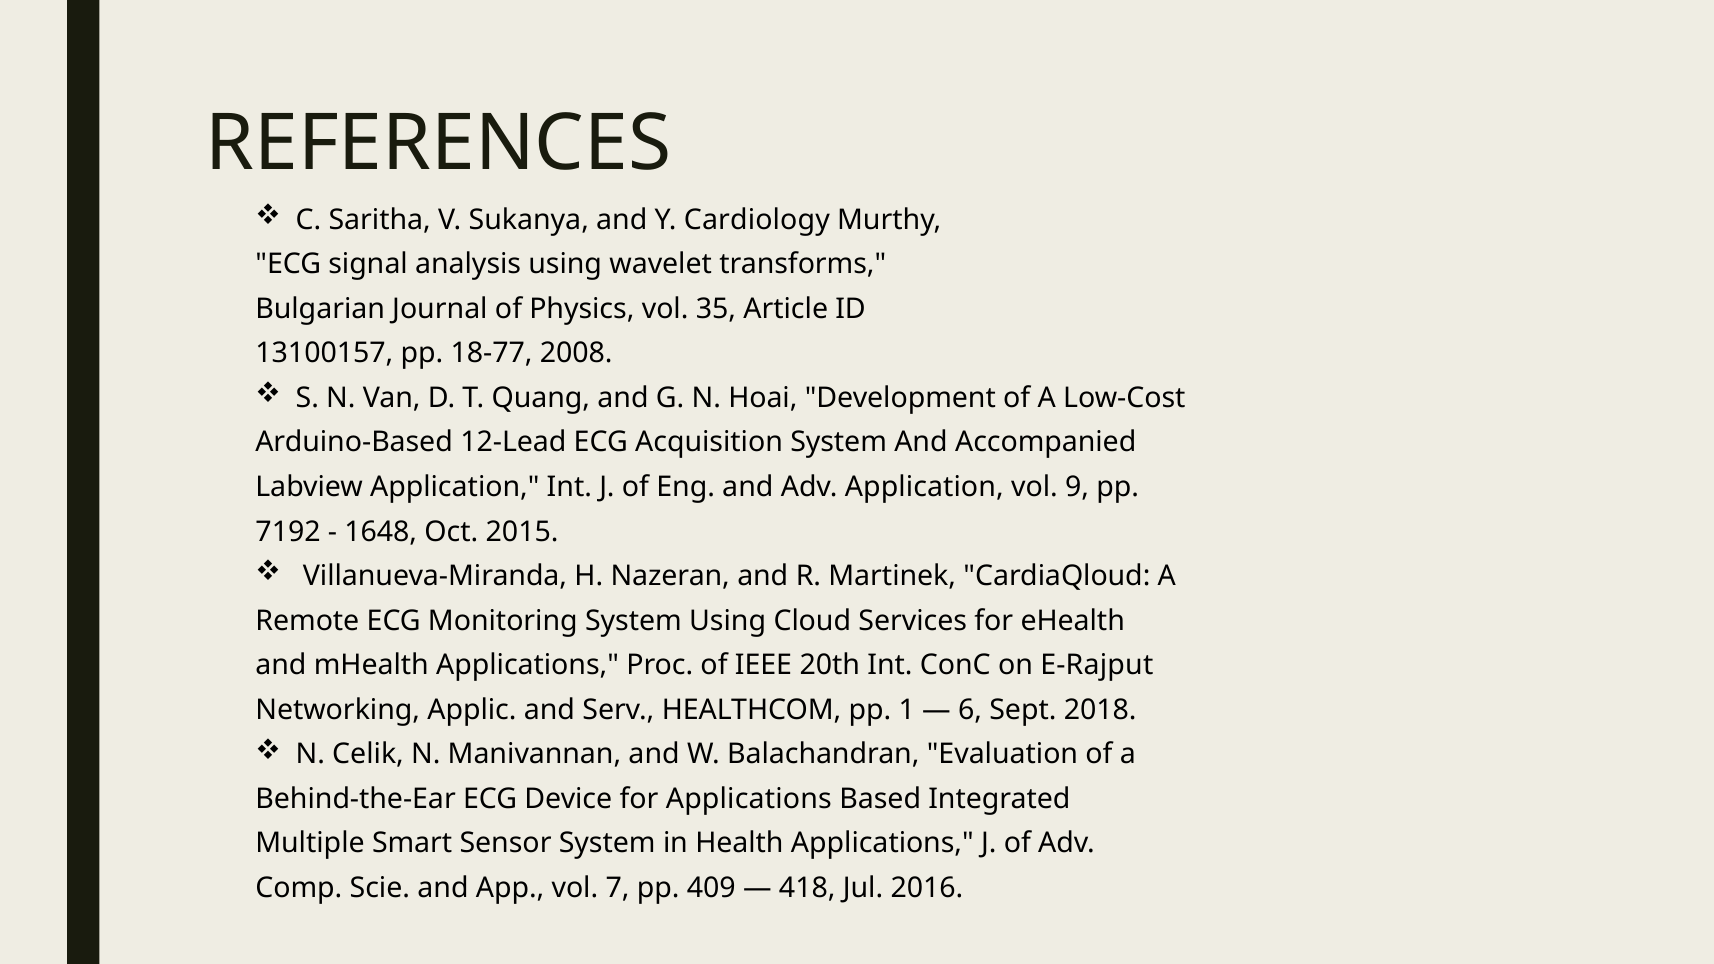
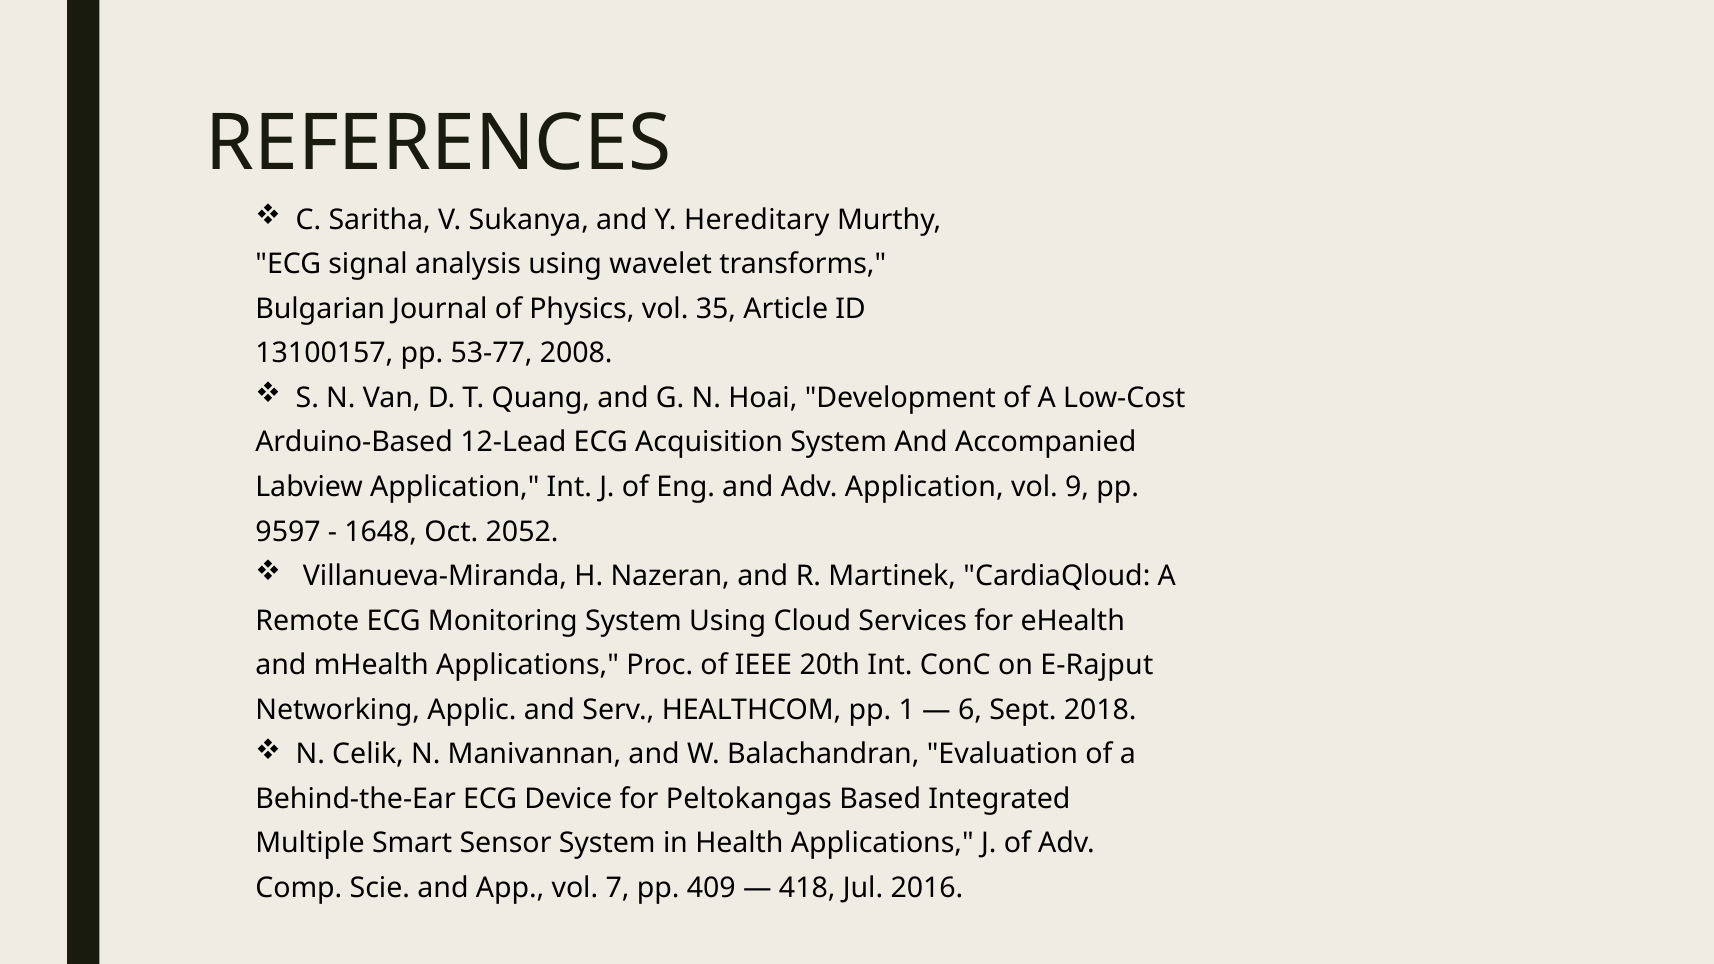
Cardiology: Cardiology -> Hereditary
18-77: 18-77 -> 53-77
7192: 7192 -> 9597
2015: 2015 -> 2052
for Applications: Applications -> Peltokangas
